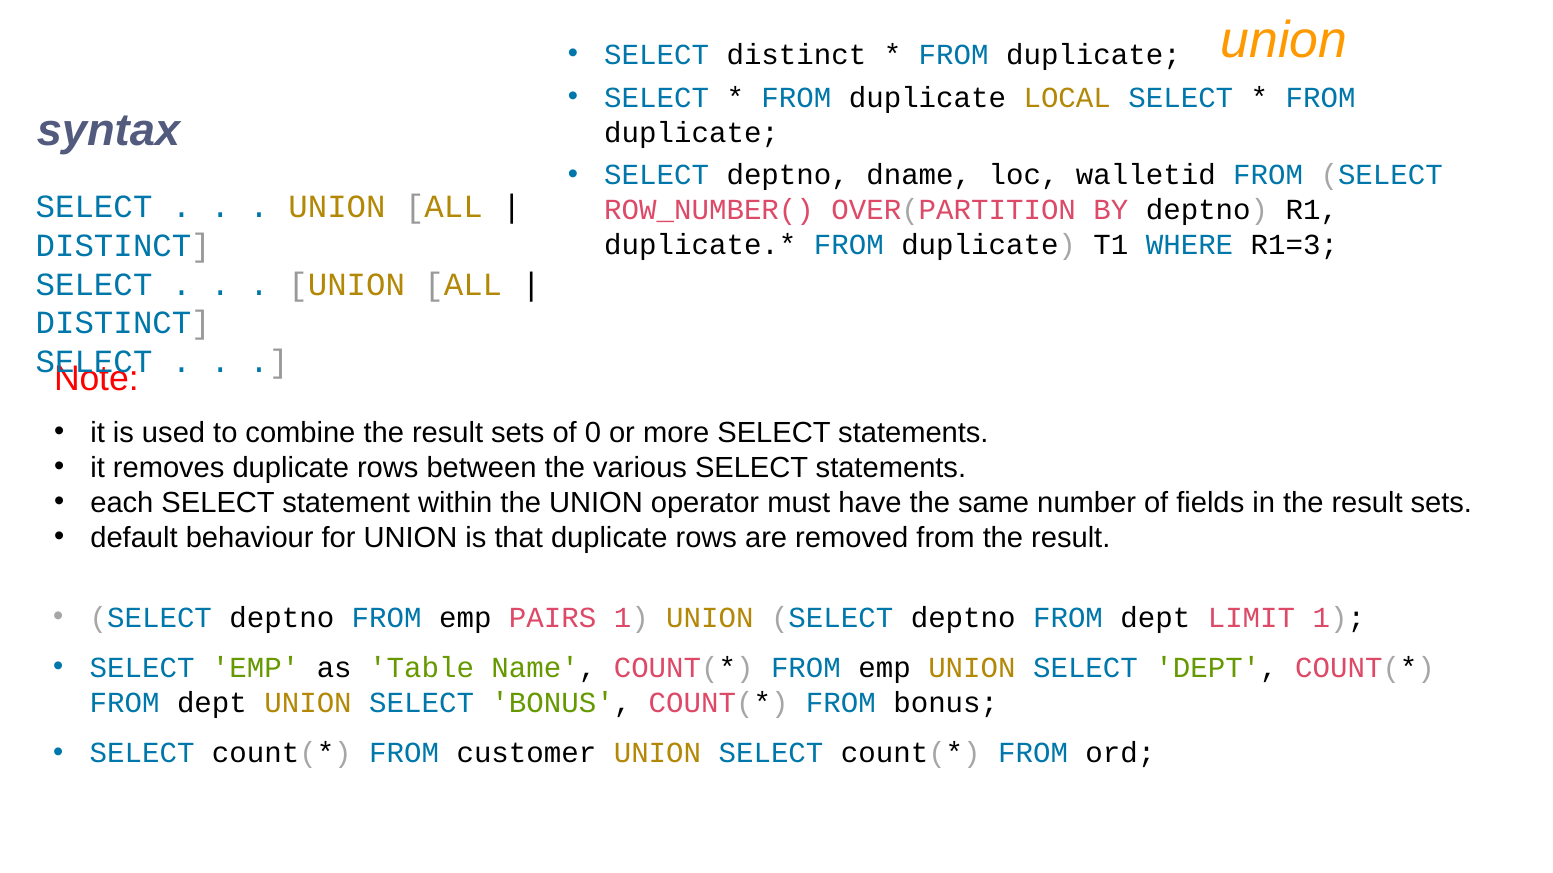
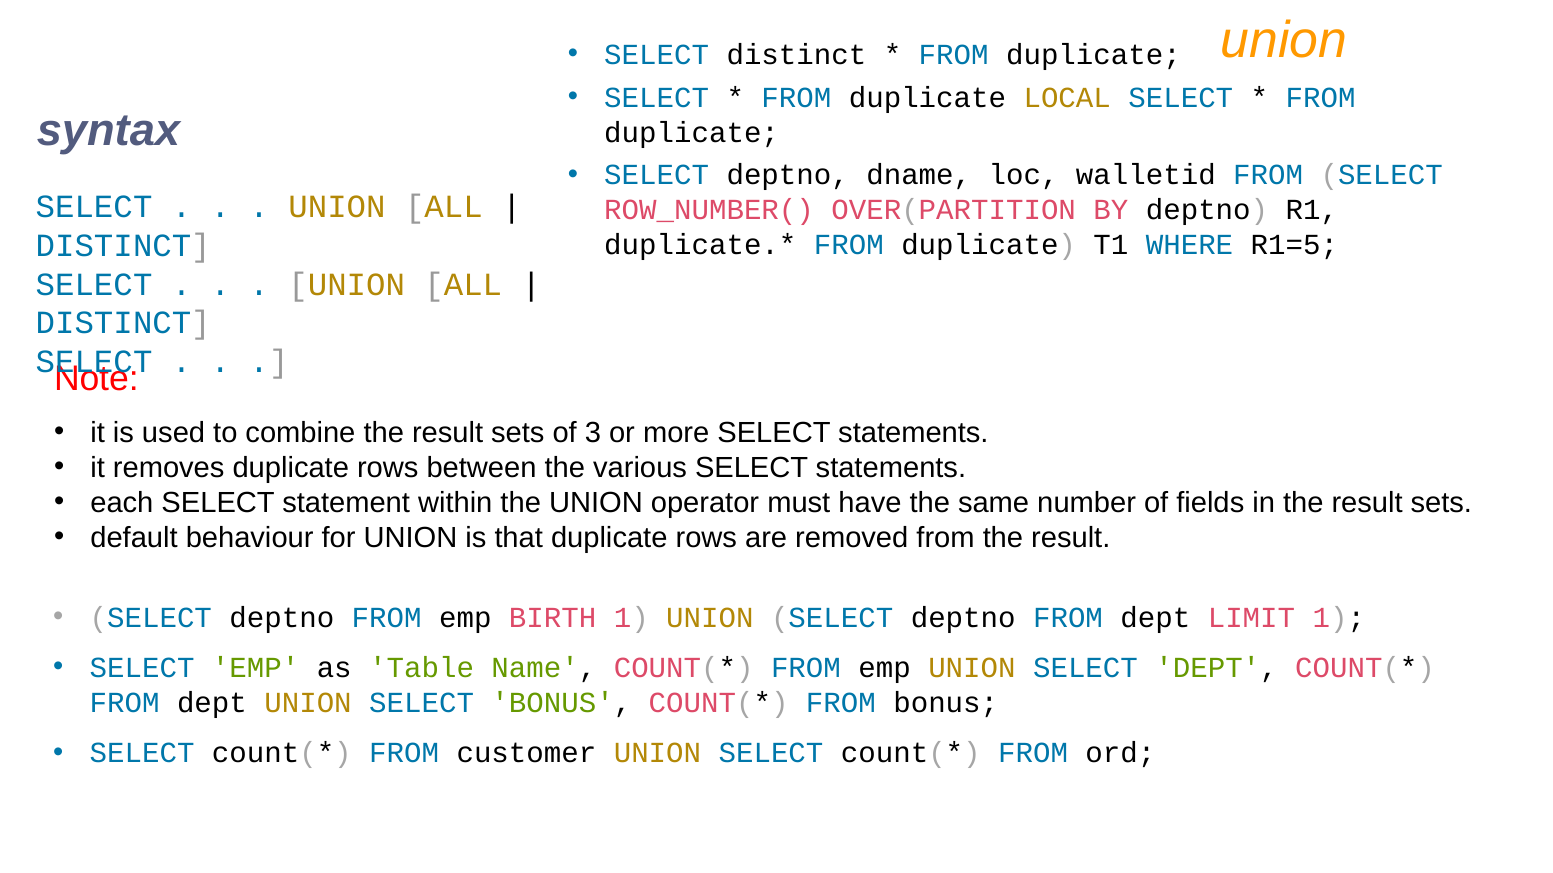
R1=3: R1=3 -> R1=5
0: 0 -> 3
PAIRS: PAIRS -> BIRTH
